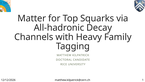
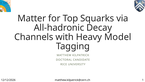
Family: Family -> Model
